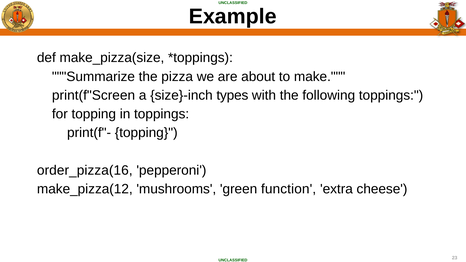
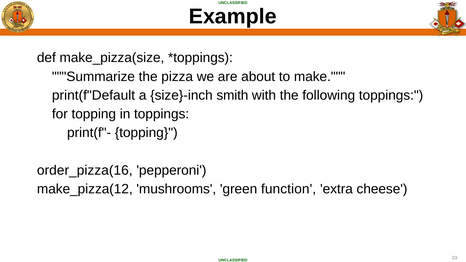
print(f"Screen: print(f"Screen -> print(f"Default
types: types -> smith
